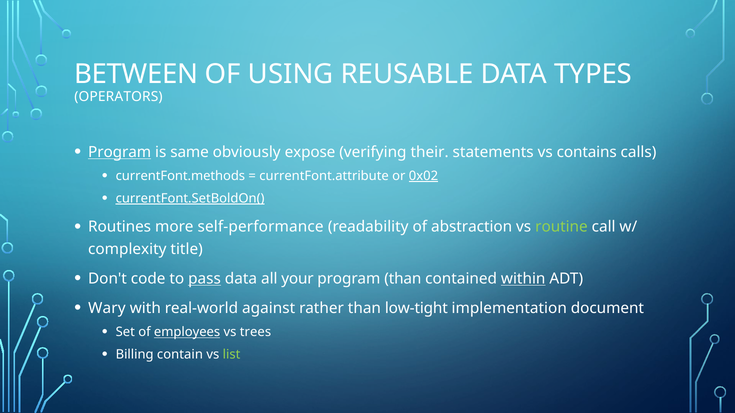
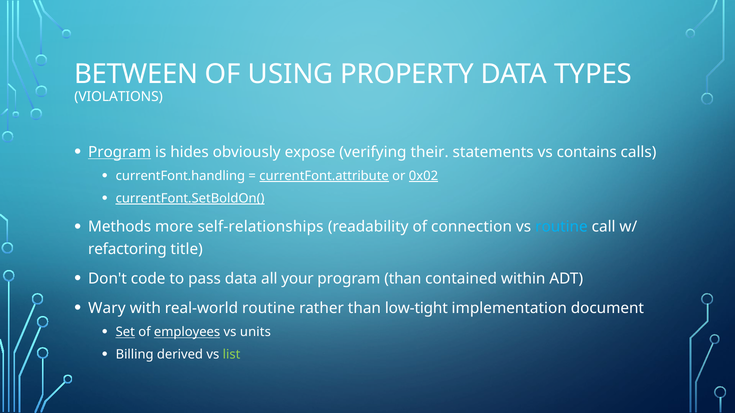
REUSABLE: REUSABLE -> PROPERTY
OPERATORS: OPERATORS -> VIOLATIONS
same: same -> hides
currentFont.methods: currentFont.methods -> currentFont.handling
currentFont.attribute underline: none -> present
Routines: Routines -> Methods
self-performance: self-performance -> self-relationships
abstraction: abstraction -> connection
routine at (561, 227) colour: light green -> light blue
complexity: complexity -> refactoring
pass underline: present -> none
within underline: present -> none
real-world against: against -> routine
Set underline: none -> present
trees: trees -> units
contain: contain -> derived
